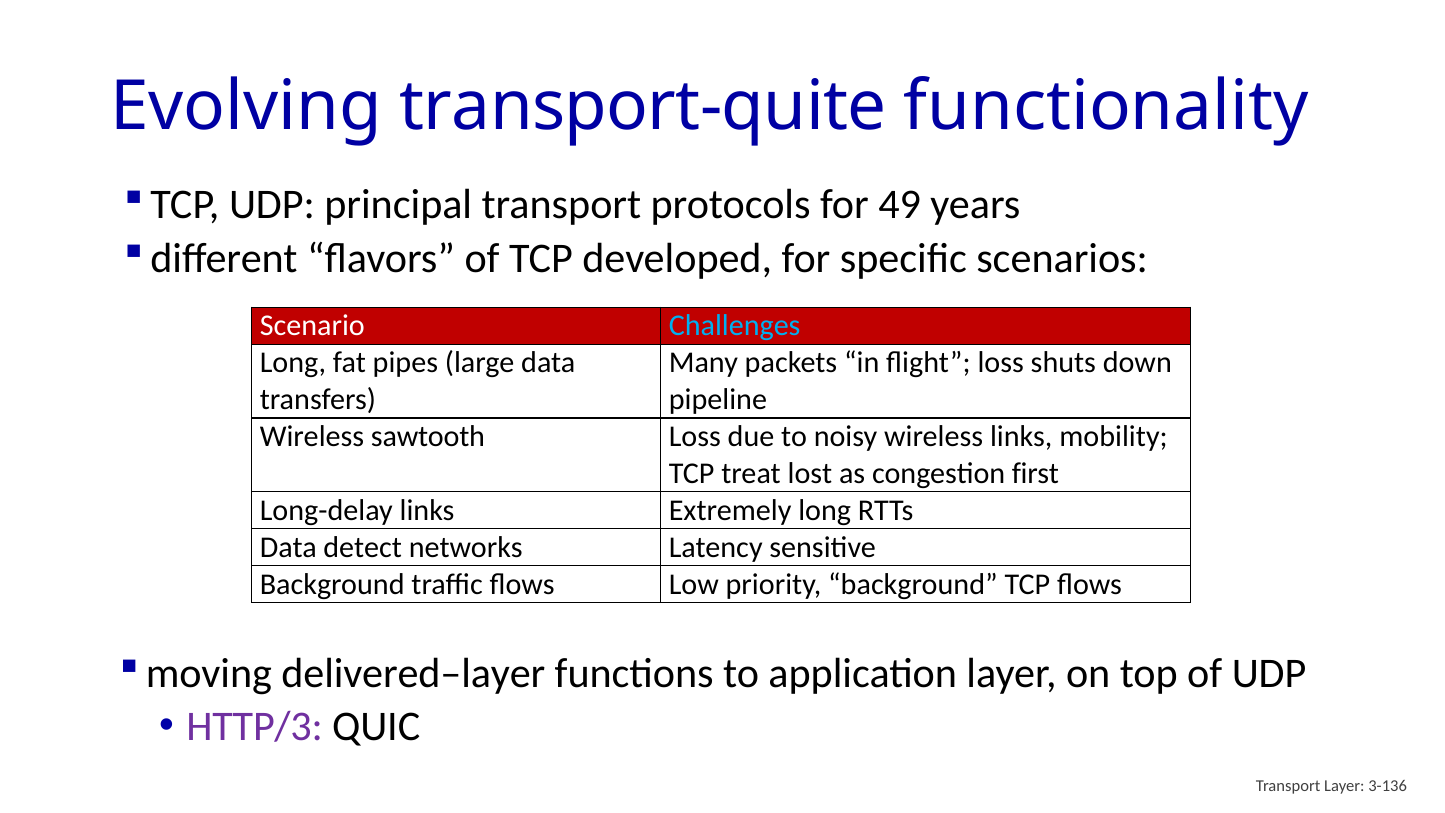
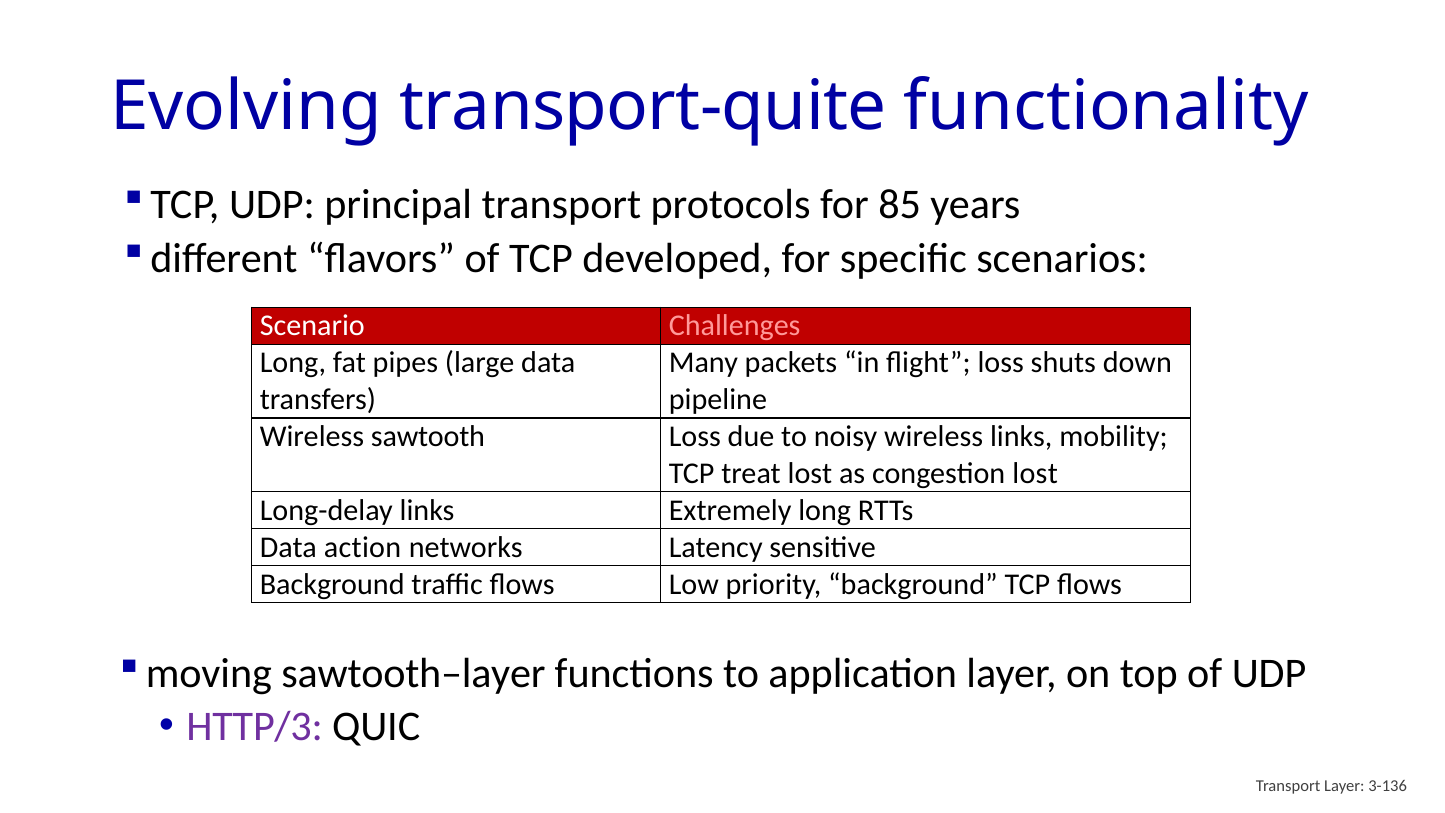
49: 49 -> 85
Challenges colour: light blue -> pink
congestion first: first -> lost
detect: detect -> action
delivered–layer: delivered–layer -> sawtooth–layer
